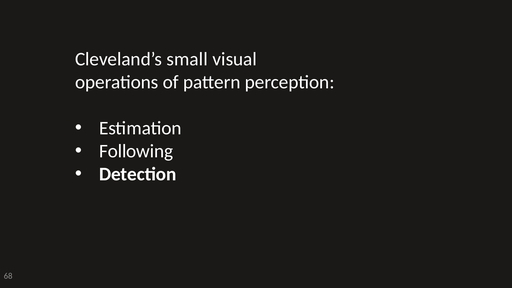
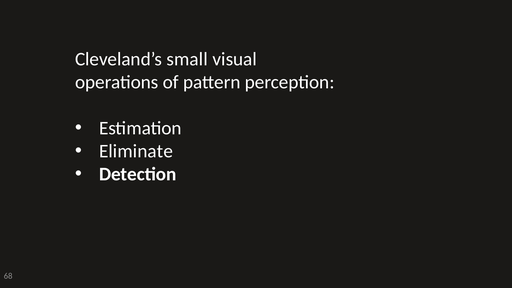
Following: Following -> Eliminate
